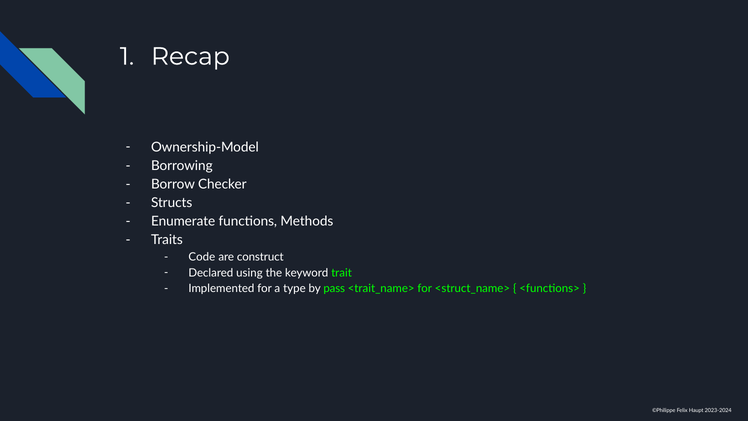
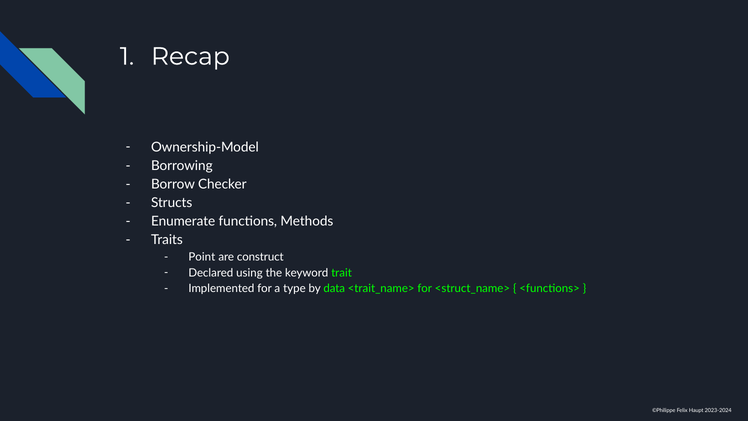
Code: Code -> Point
pass: pass -> data
